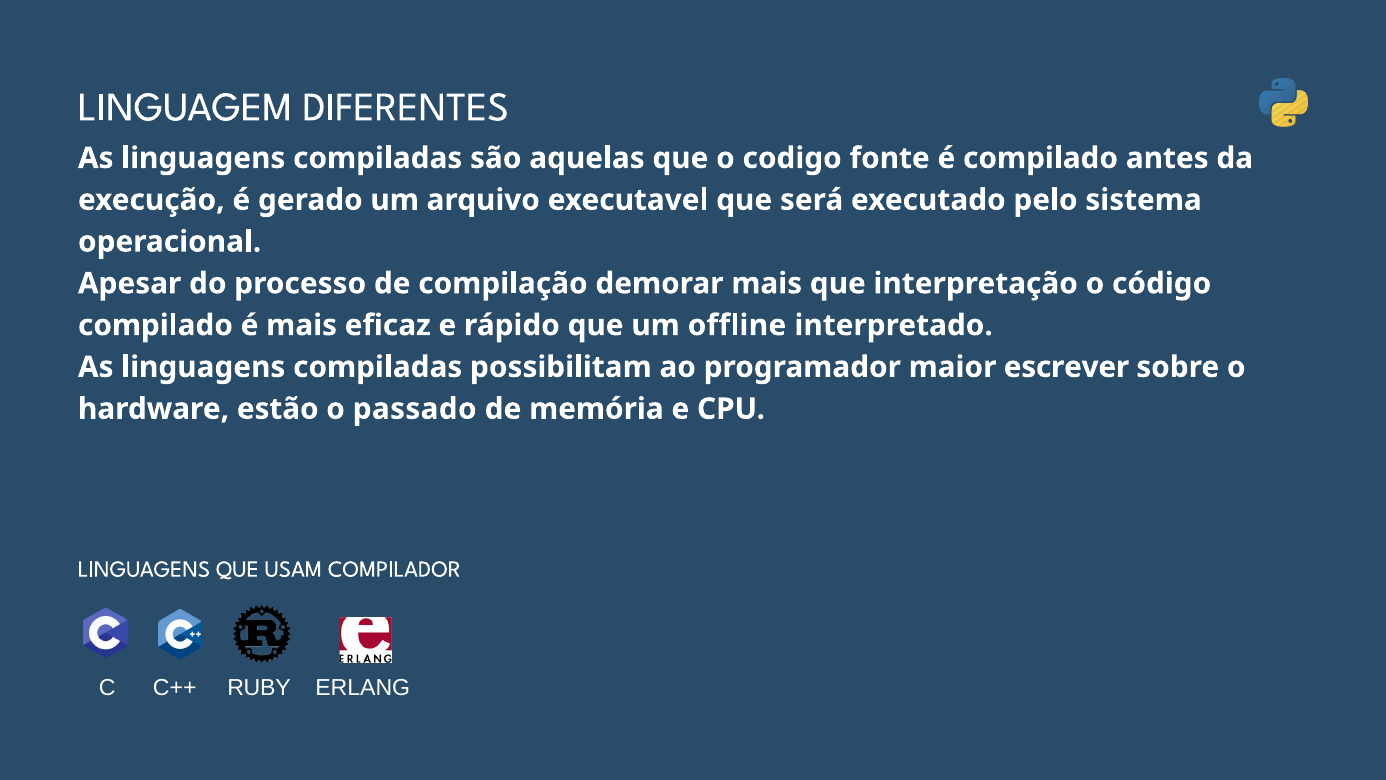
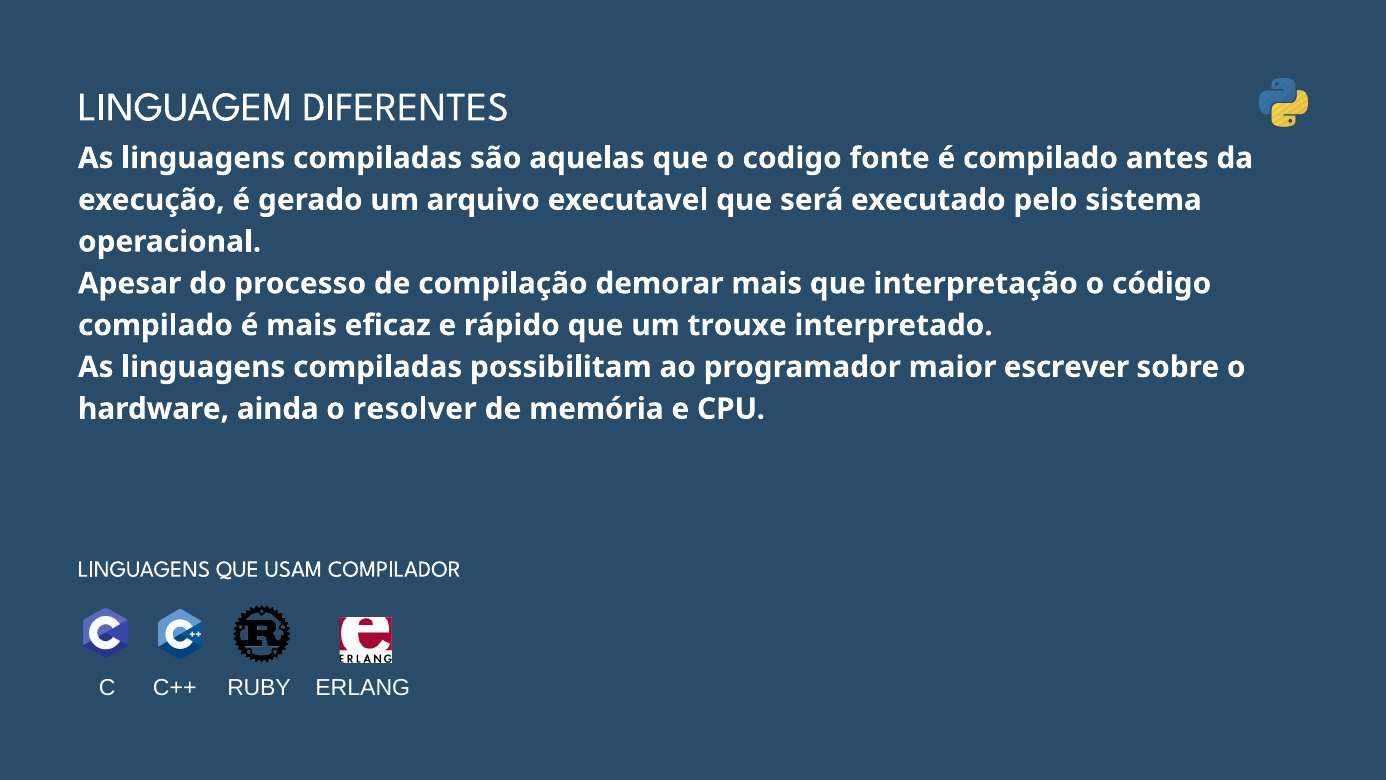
offline: offline -> trouxe
estão: estão -> ainda
passado: passado -> resolver
